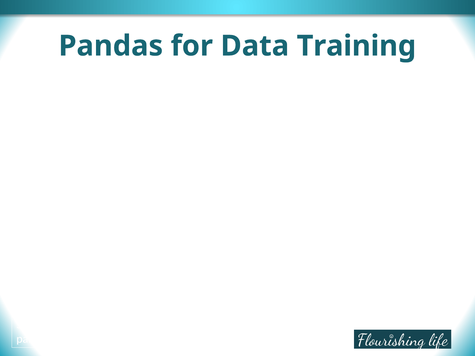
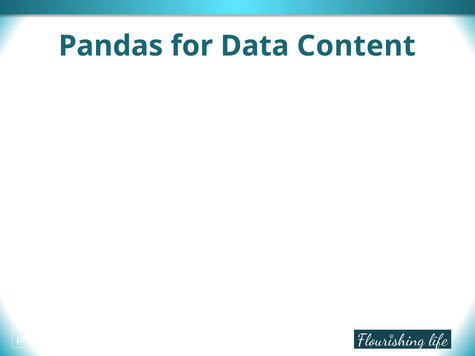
Training: Training -> Content
